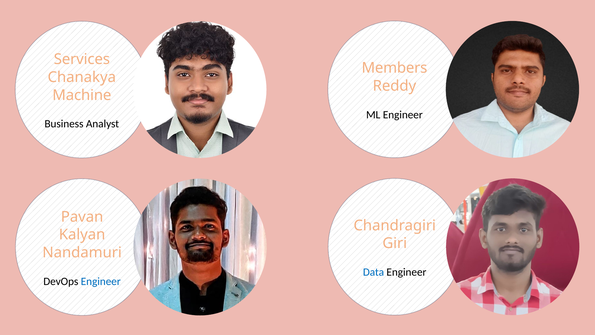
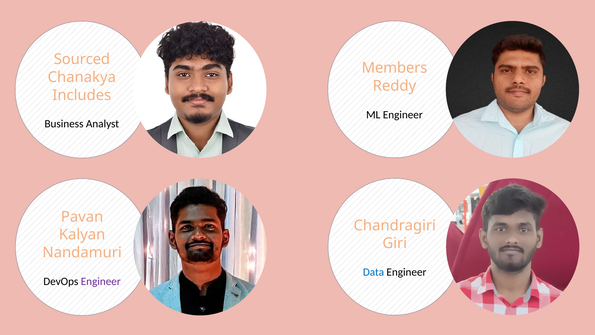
Services: Services -> Sourced
Machine: Machine -> Includes
Engineer at (101, 281) colour: blue -> purple
